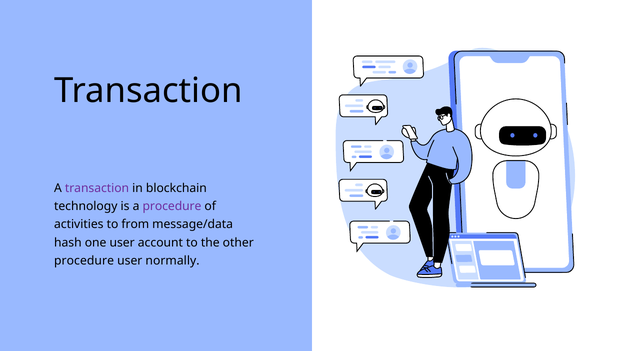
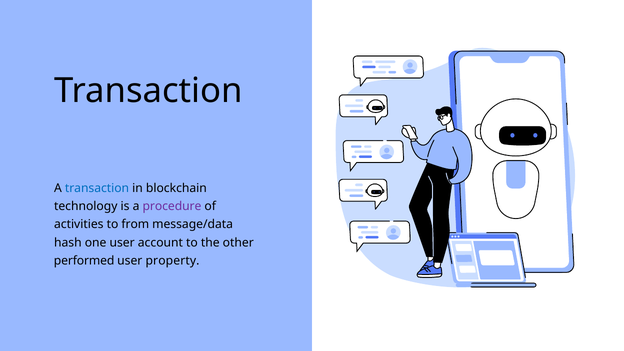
transaction at (97, 188) colour: purple -> blue
procedure at (84, 261): procedure -> performed
normally: normally -> property
